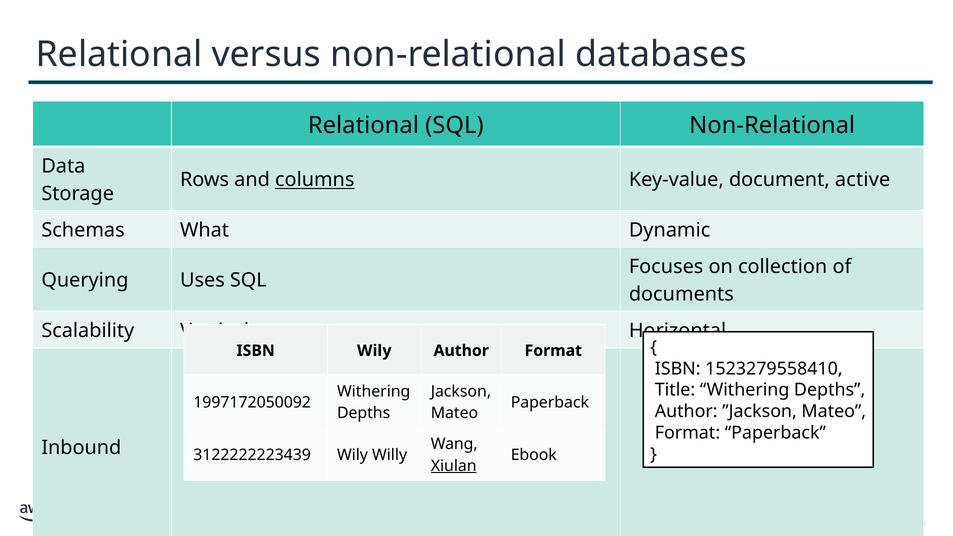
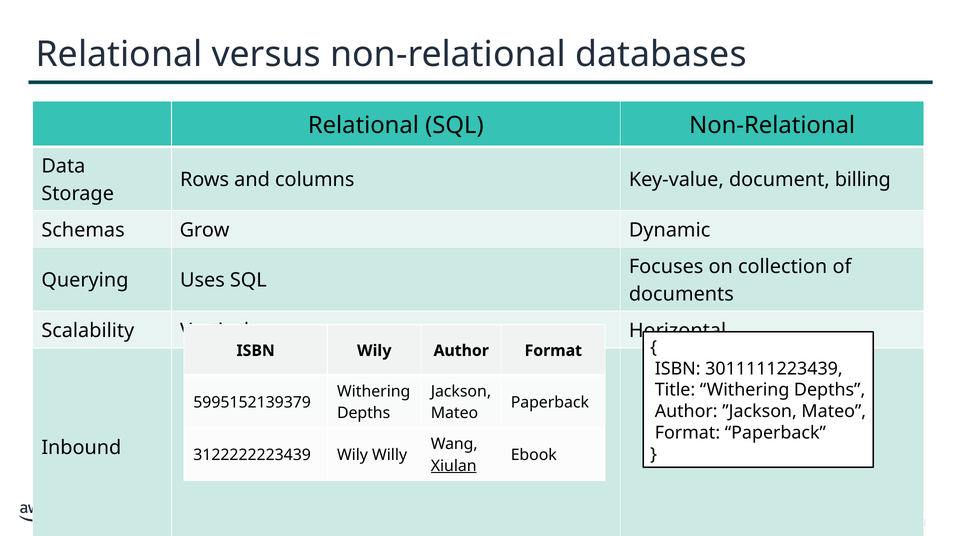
columns underline: present -> none
active: active -> billing
What: What -> Grow
1523279558410: 1523279558410 -> 3011111223439
1997172050092: 1997172050092 -> 5995152139379
